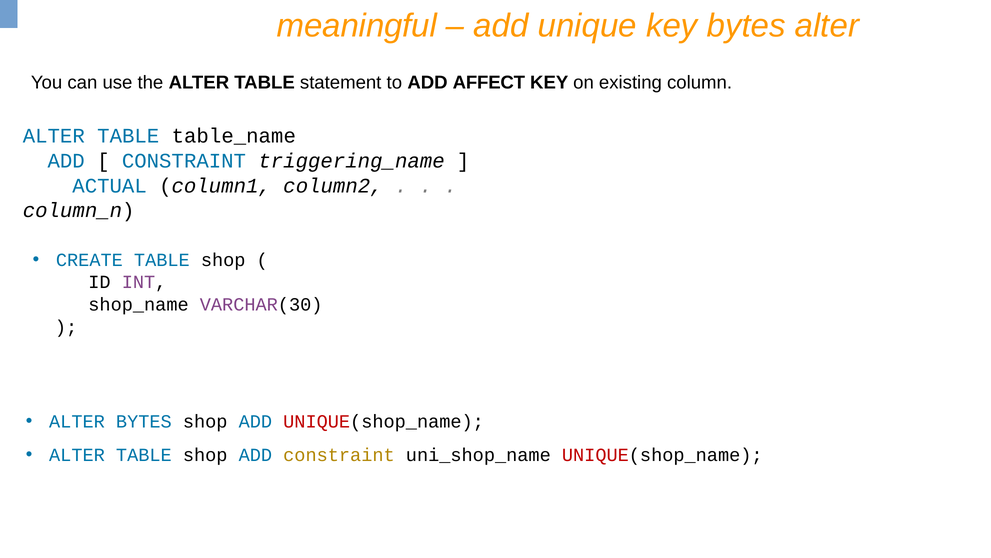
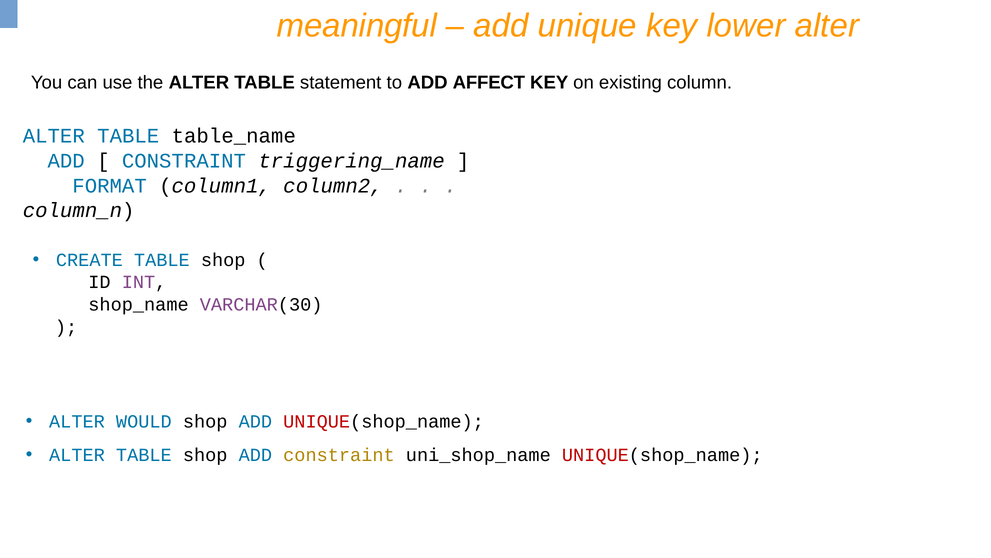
key bytes: bytes -> lower
ACTUAL: ACTUAL -> FORMAT
ALTER BYTES: BYTES -> WOULD
